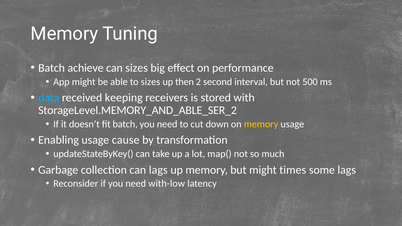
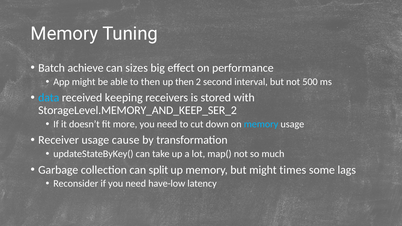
to sizes: sizes -> then
StorageLevel.MEMORY_AND_ABLE_SER_2: StorageLevel.MEMORY_AND_ABLE_SER_2 -> StorageLevel.MEMORY_AND_KEEP_SER_2
fit batch: batch -> more
memory at (261, 124) colour: yellow -> light blue
Enabling: Enabling -> Receiver
can lags: lags -> split
with-low: with-low -> have-low
